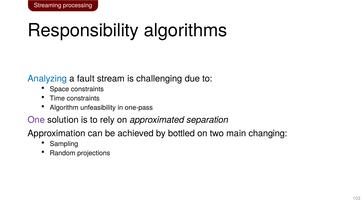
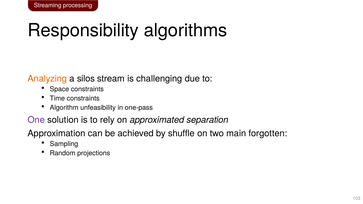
Analyzing colour: blue -> orange
fault: fault -> silos
bottled: bottled -> shuffle
changing: changing -> forgotten
